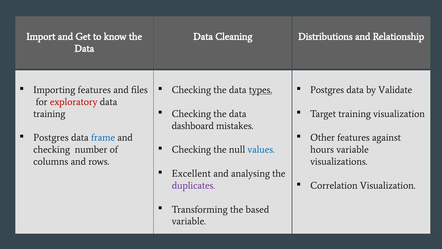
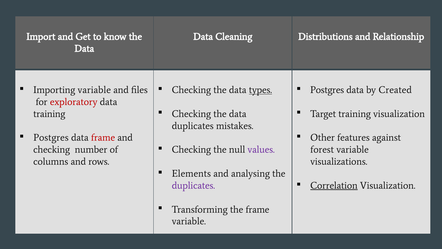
Importing features: features -> variable
Validate: Validate -> Created
dashboard at (193, 126): dashboard -> duplicates
frame at (103, 138) colour: blue -> red
values colour: blue -> purple
hours: hours -> forest
Excellent: Excellent -> Elements
Correlation underline: none -> present
the based: based -> frame
